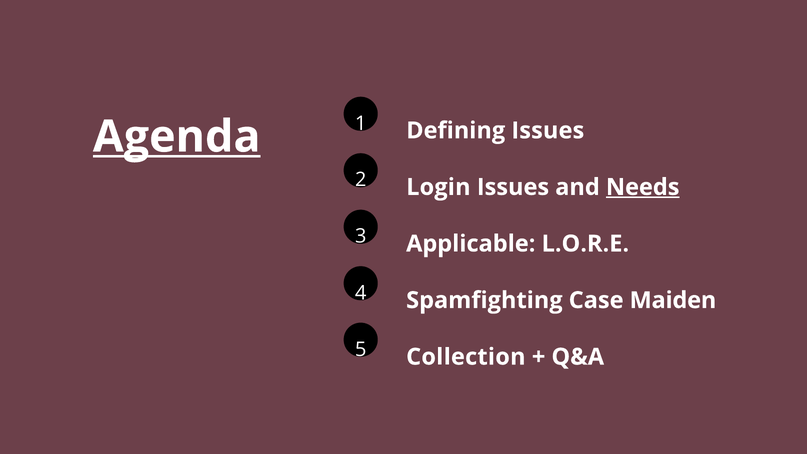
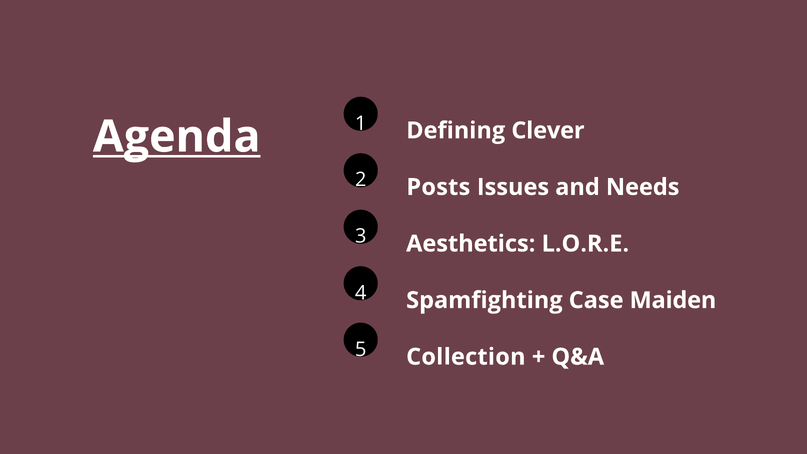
Defining Issues: Issues -> Clever
Login: Login -> Posts
Needs underline: present -> none
Applicable: Applicable -> Aesthetics
